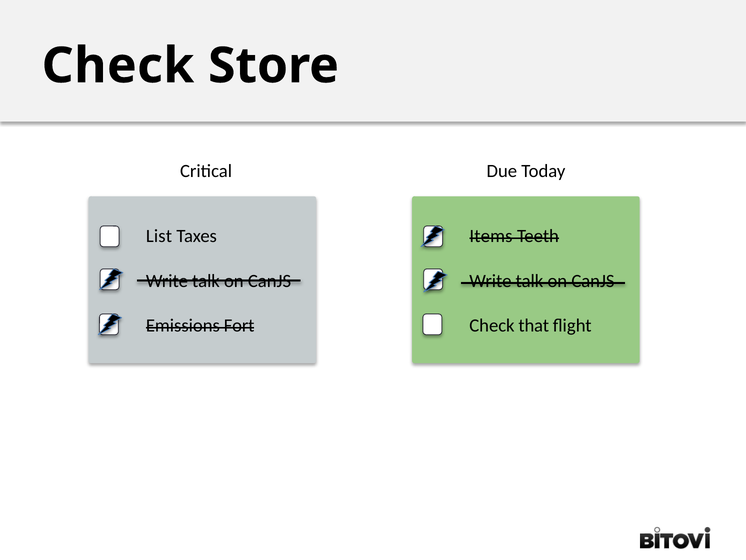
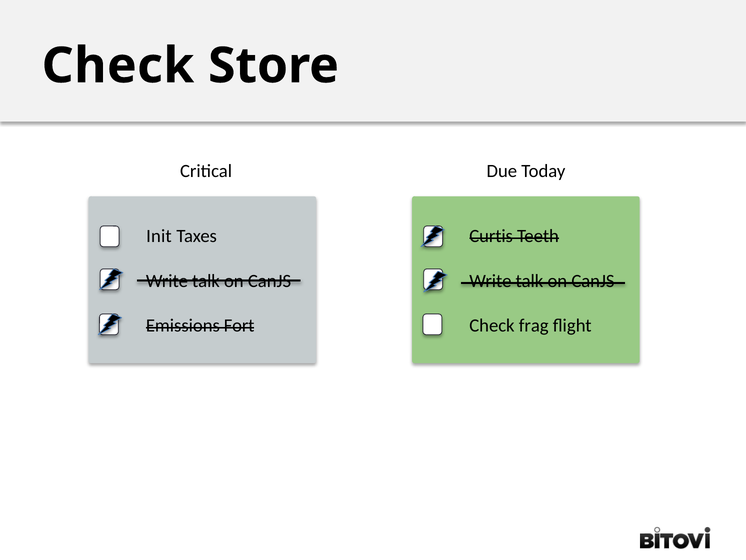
List: List -> Init
Items: Items -> Curtis
that: that -> frag
